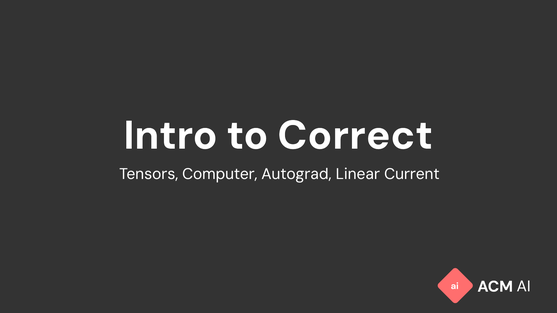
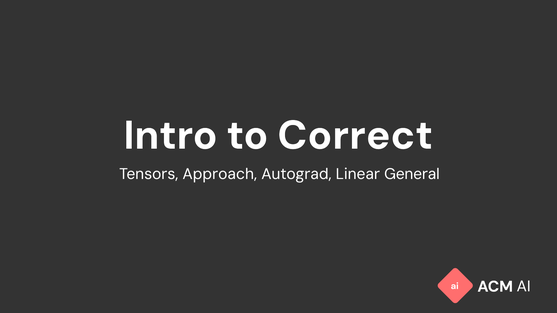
Computer: Computer -> Approach
Current: Current -> General
